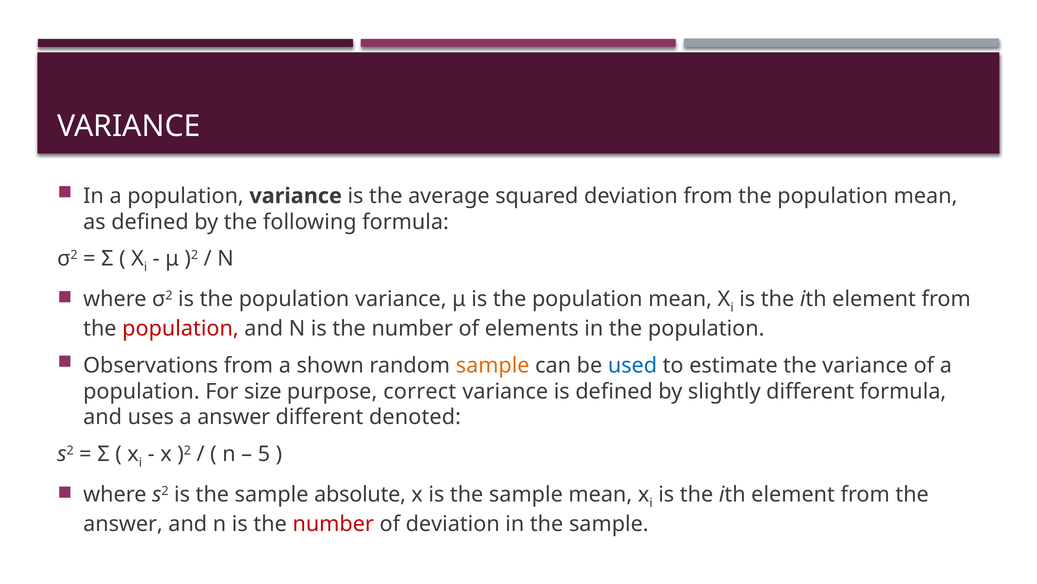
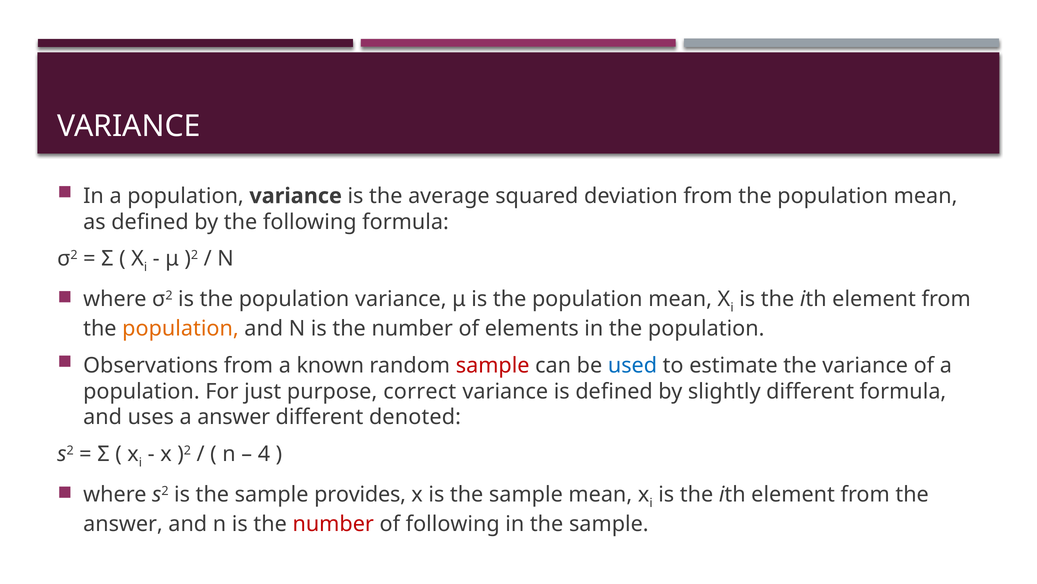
population at (180, 328) colour: red -> orange
shown: shown -> known
sample at (493, 365) colour: orange -> red
size: size -> just
5: 5 -> 4
absolute: absolute -> provides
of deviation: deviation -> following
